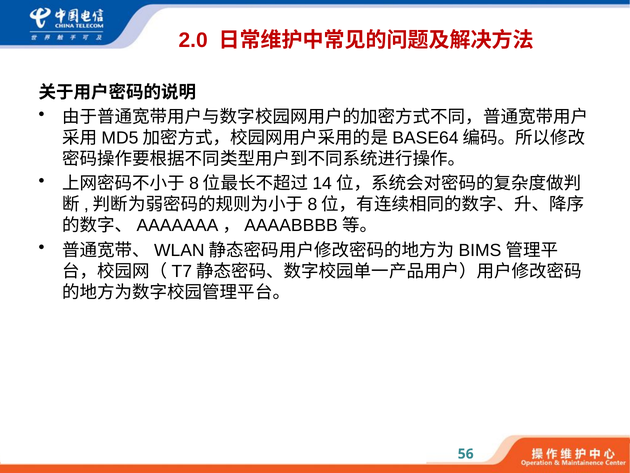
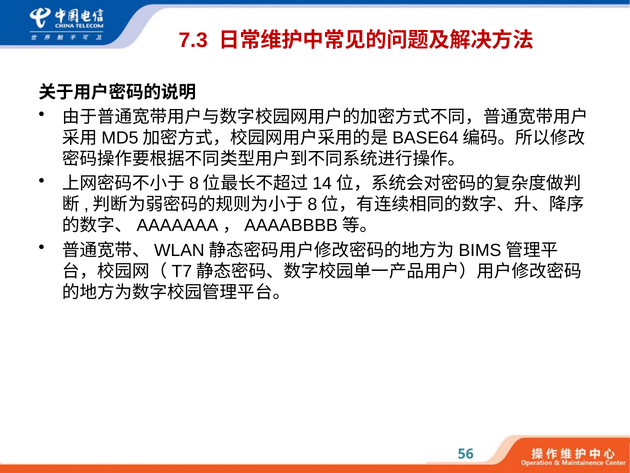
2.0: 2.0 -> 7.3
